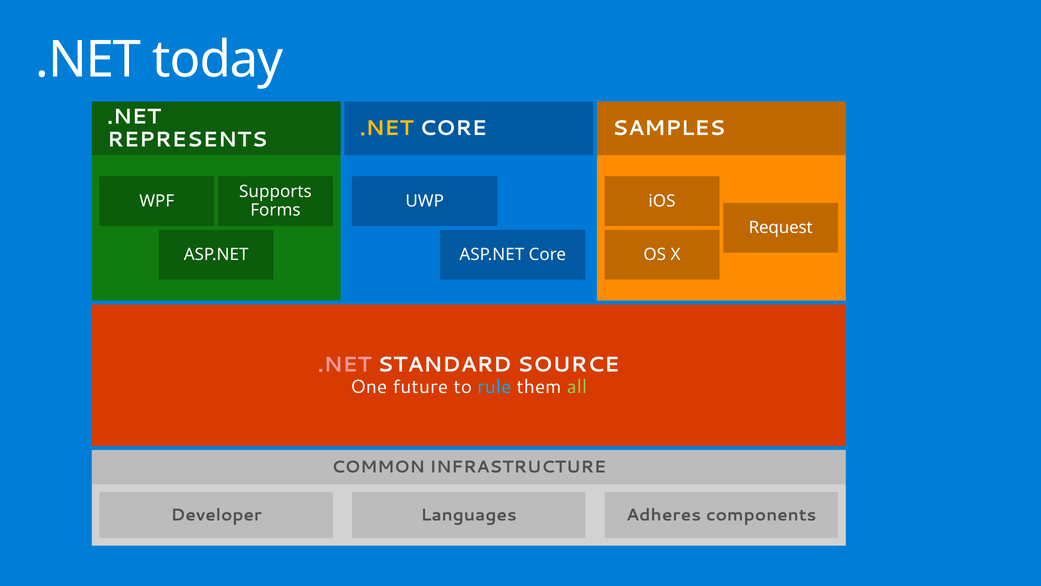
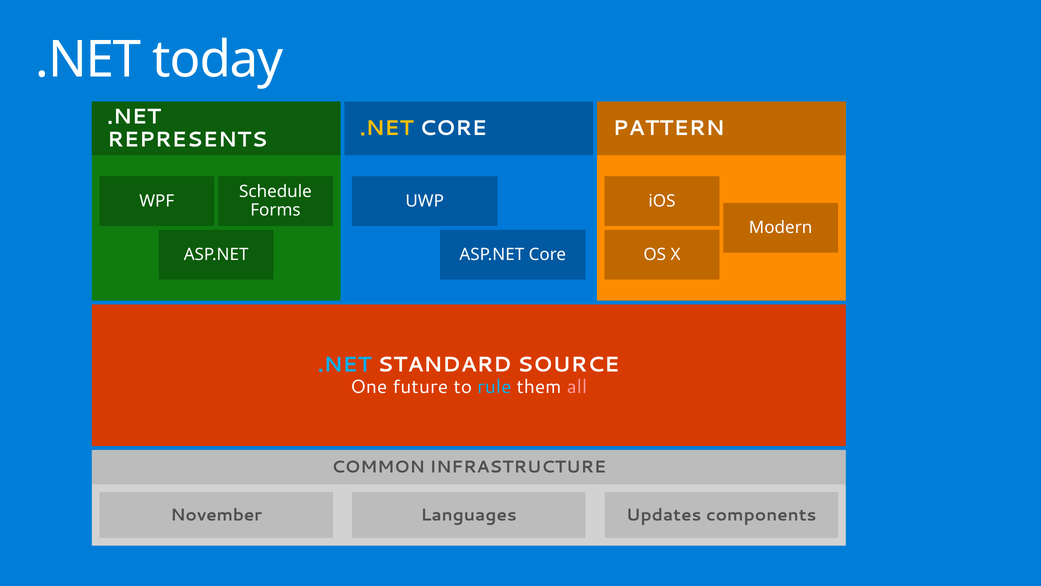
SAMPLES: SAMPLES -> PATTERN
Supports: Supports -> Schedule
Request: Request -> Modern
.NET at (345, 365) colour: pink -> light blue
all colour: light green -> pink
Developer: Developer -> November
Adheres: Adheres -> Updates
